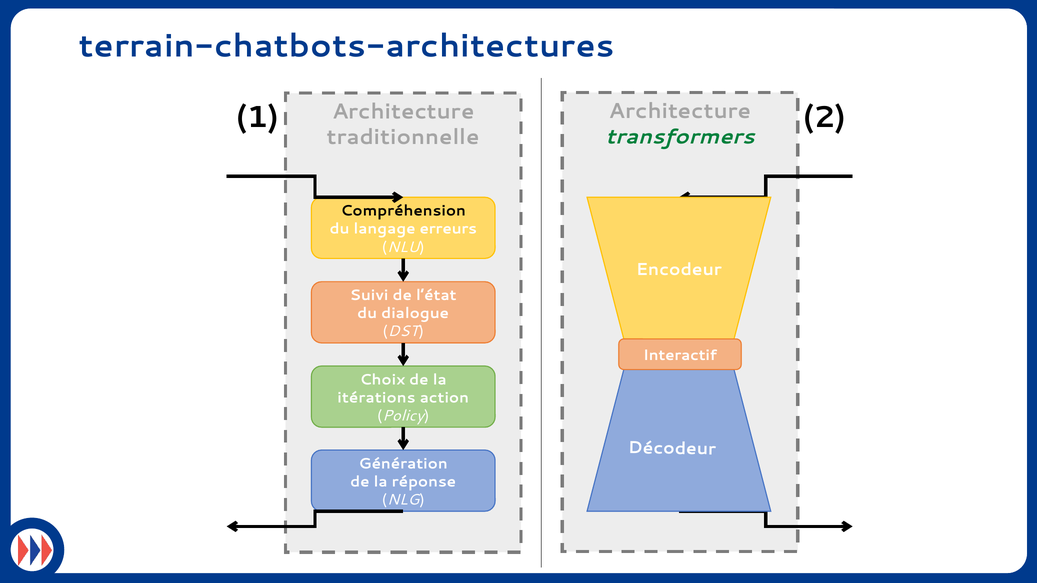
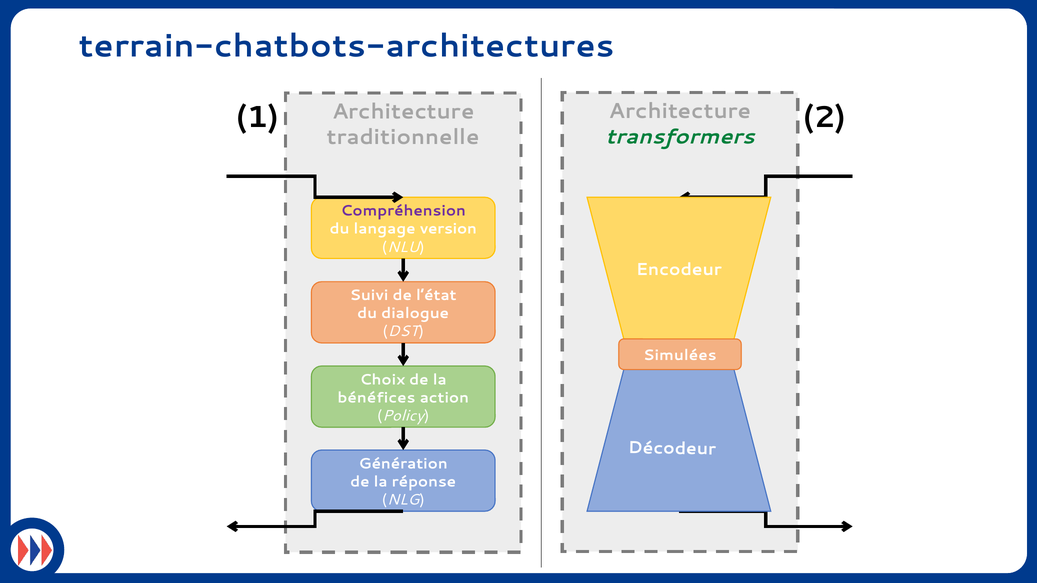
Compréhension colour: black -> purple
erreurs: erreurs -> version
Interactif: Interactif -> Simulées
itérations: itérations -> bénéfices
